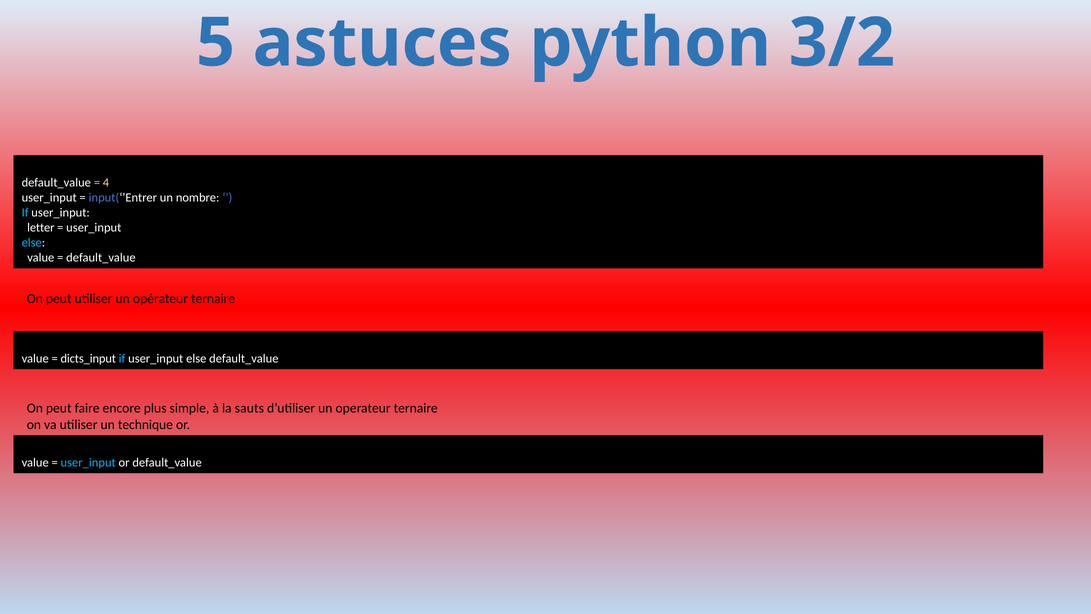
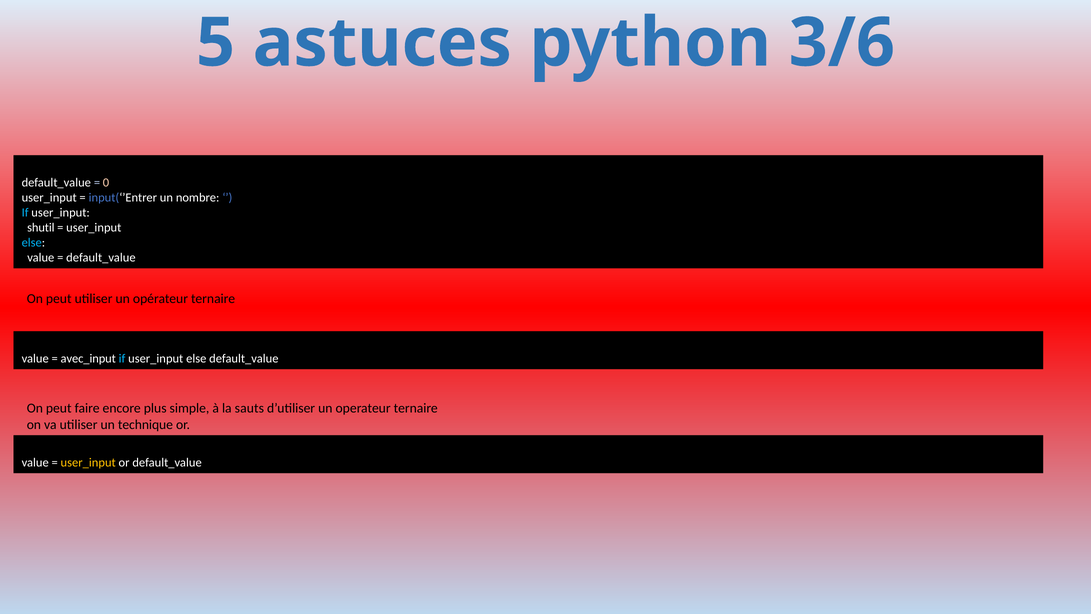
3/2: 3/2 -> 3/6
4: 4 -> 0
letter: letter -> shutil
dicts_input: dicts_input -> avec_input
user_input at (88, 462) colour: light blue -> yellow
